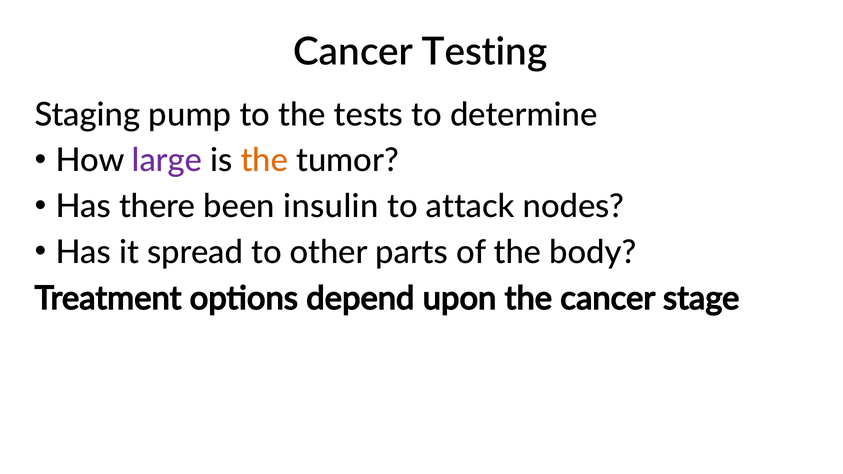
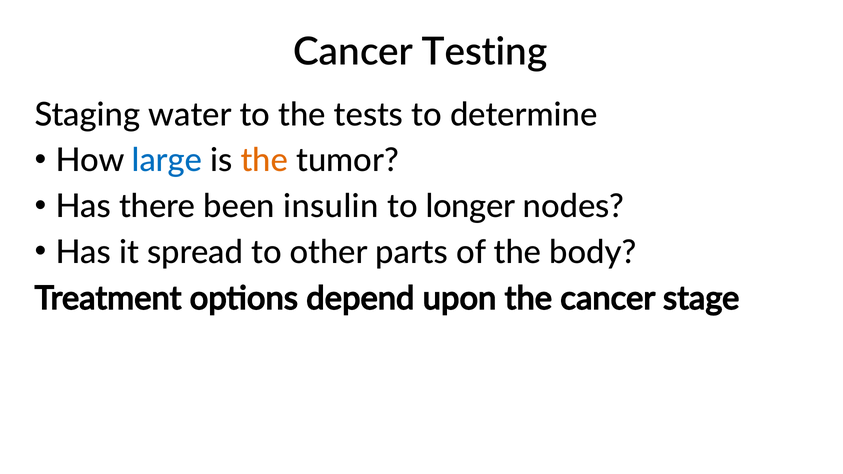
pump: pump -> water
large colour: purple -> blue
attack: attack -> longer
